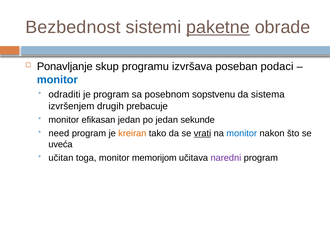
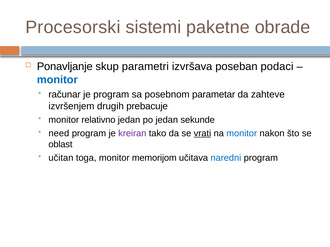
Bezbednost: Bezbednost -> Procesorski
paketne underline: present -> none
programu: programu -> parametri
odraditi: odraditi -> računar
sopstvenu: sopstvenu -> parametar
sistema: sistema -> zahteve
efikasan: efikasan -> relativno
kreiran colour: orange -> purple
uveća: uveća -> oblast
naredni colour: purple -> blue
